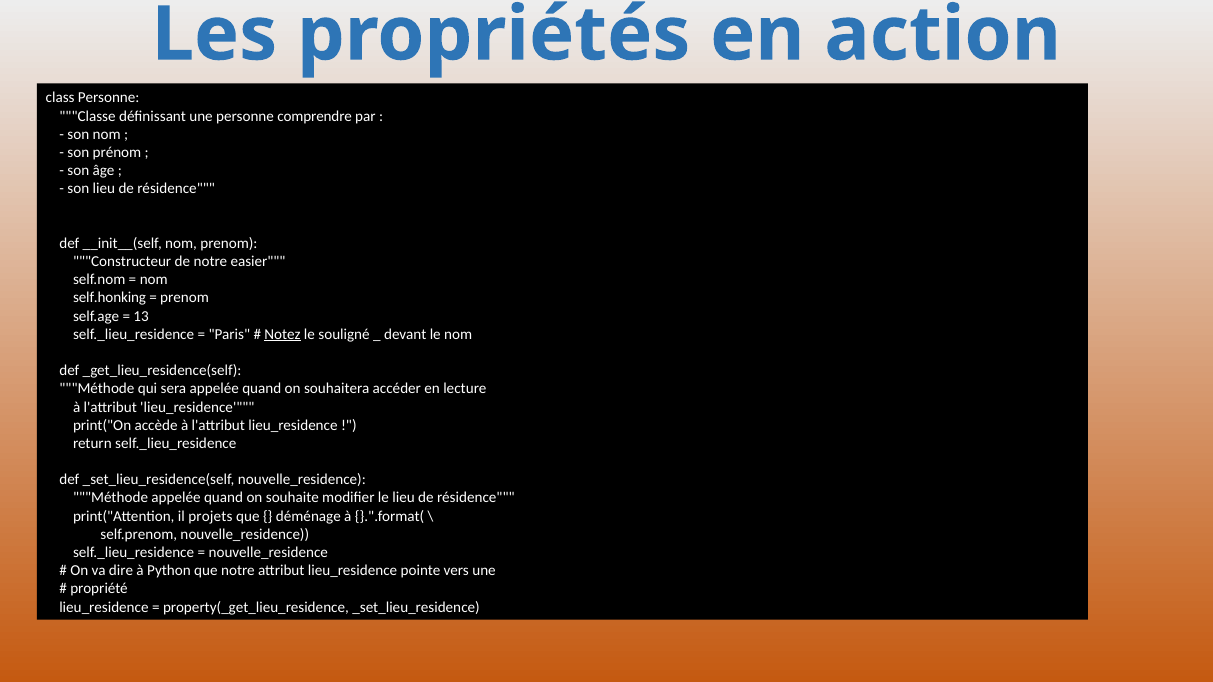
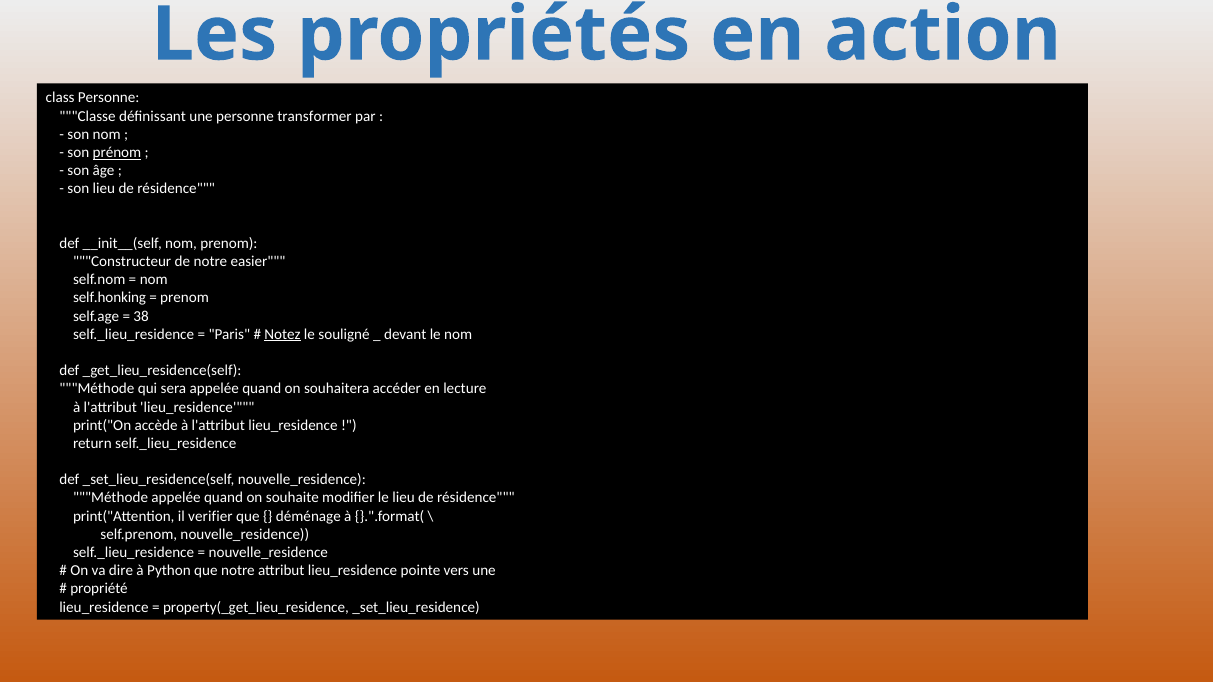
comprendre: comprendre -> transformer
prénom underline: none -> present
13: 13 -> 38
projets: projets -> verifier
